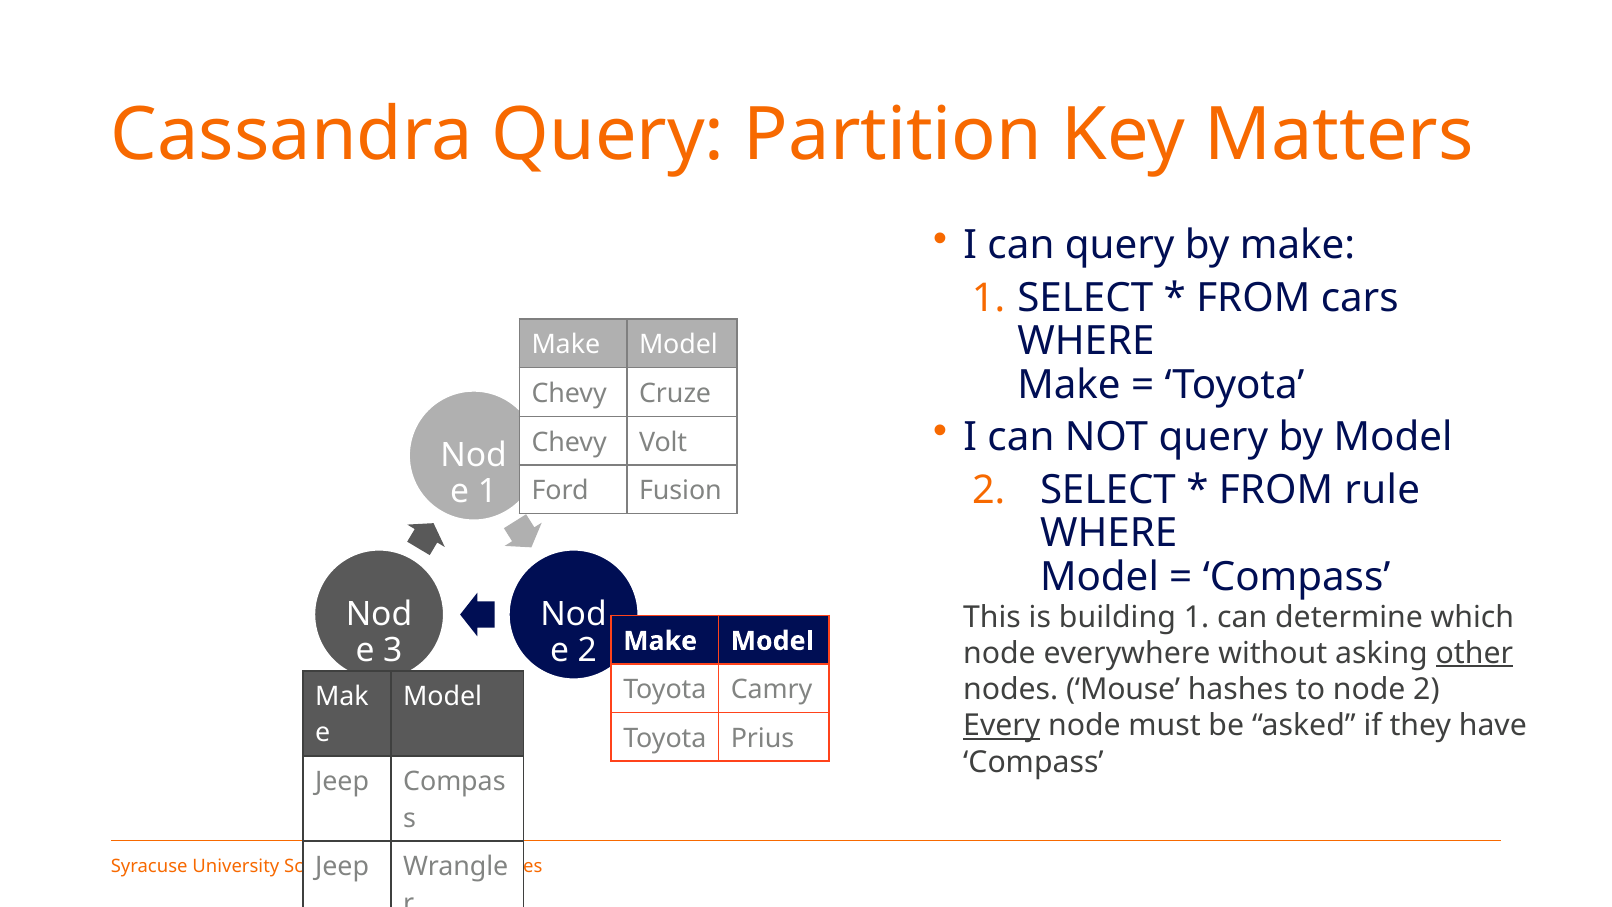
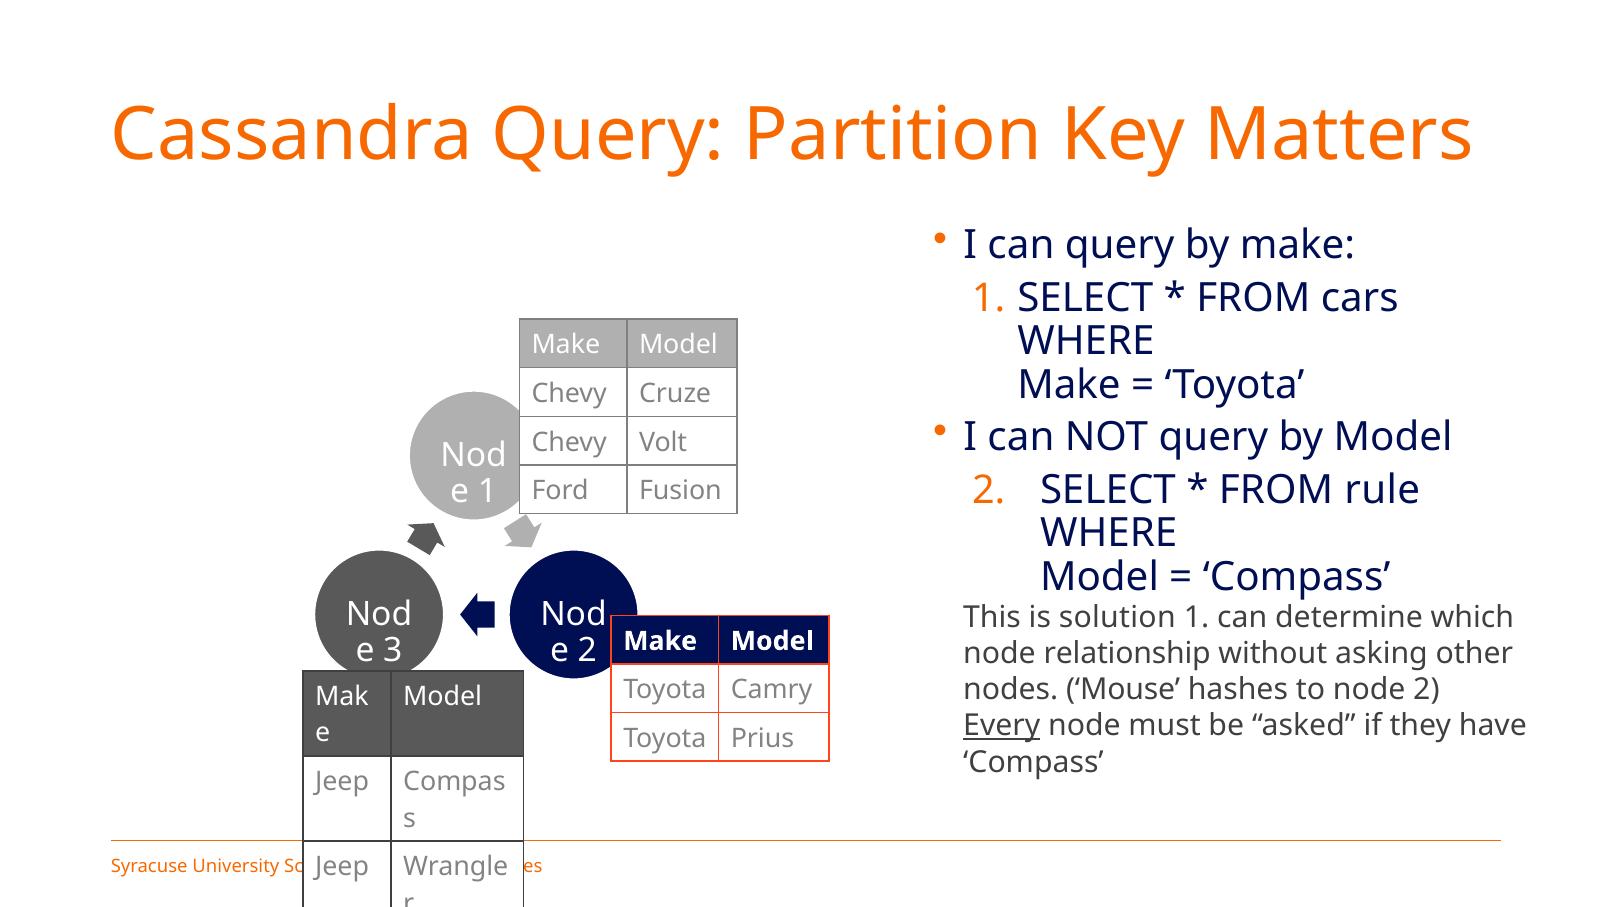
building: building -> solution
everywhere: everywhere -> relationship
other underline: present -> none
